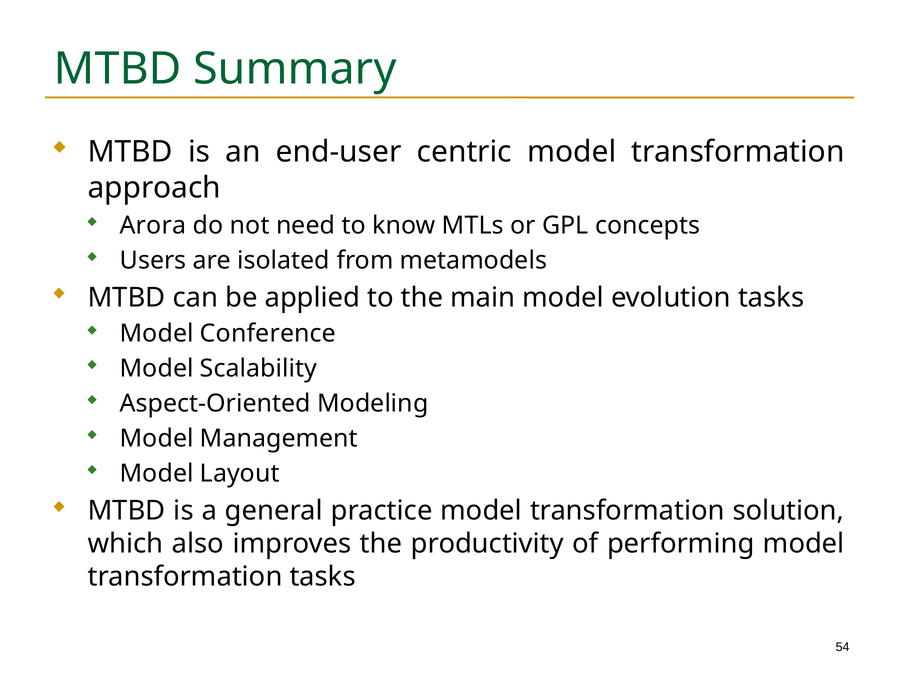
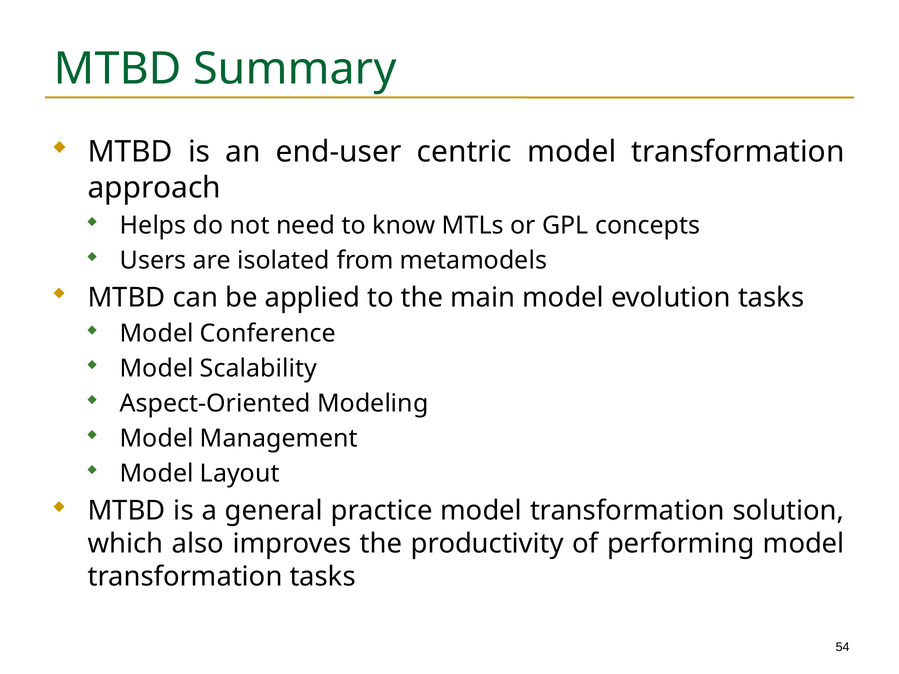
Arora: Arora -> Helps
